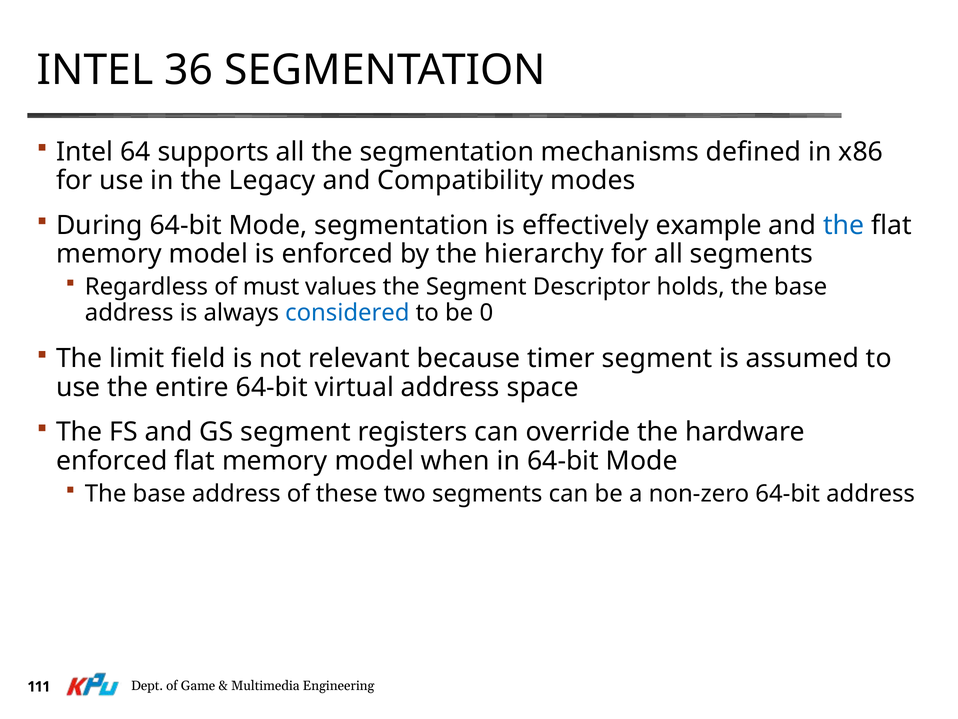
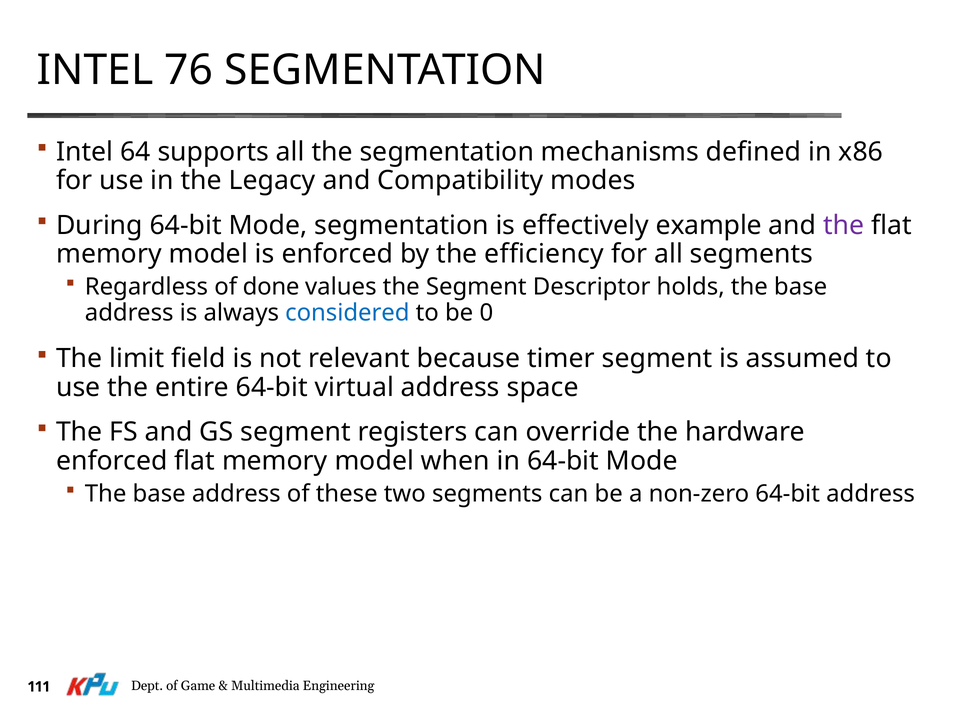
36: 36 -> 76
the at (844, 225) colour: blue -> purple
hierarchy: hierarchy -> efficiency
must: must -> done
